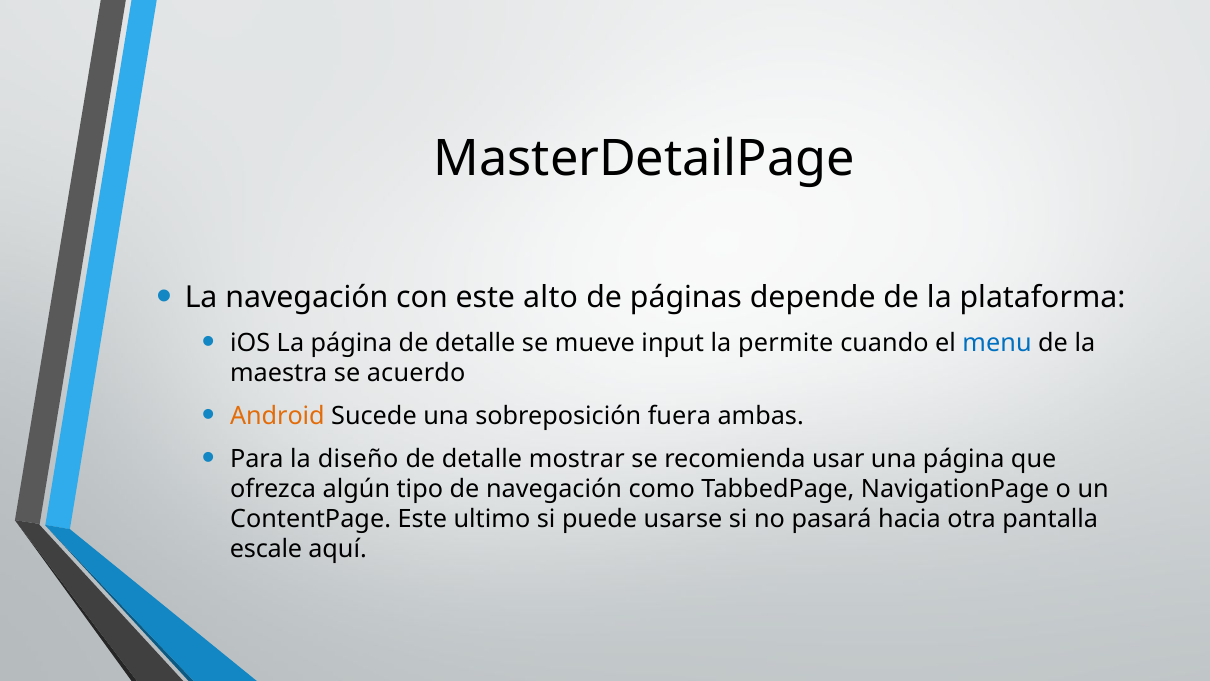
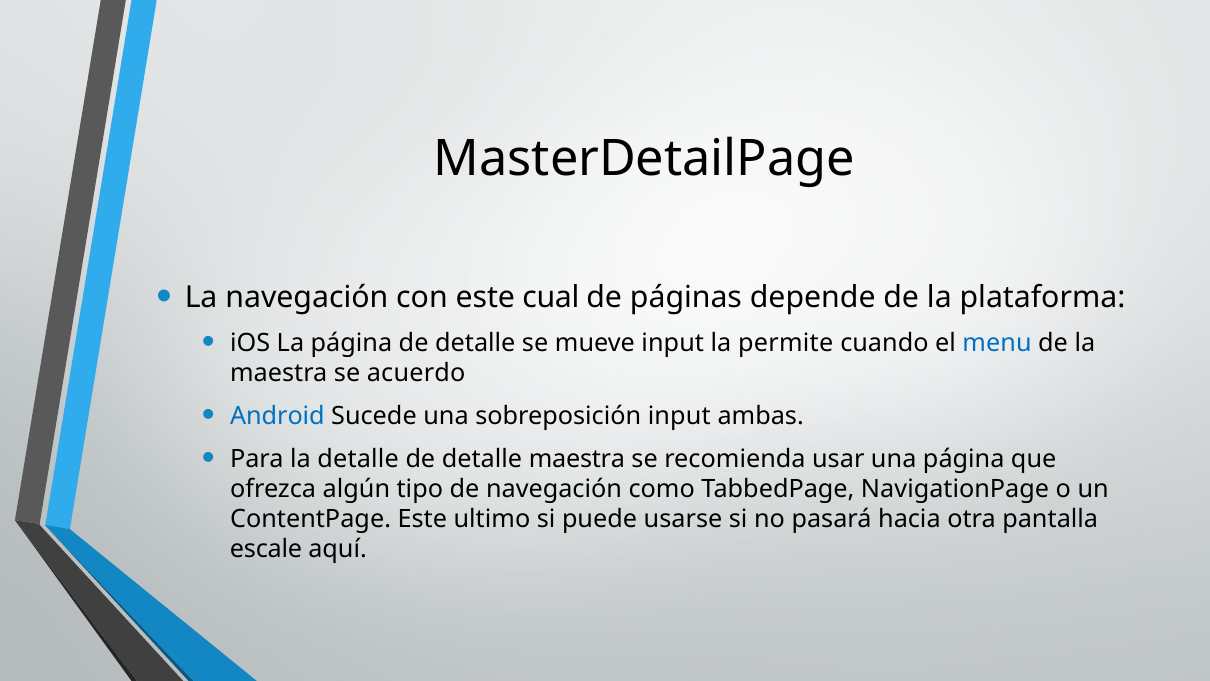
alto: alto -> cual
Android colour: orange -> blue
sobreposición fuera: fuera -> input
la diseño: diseño -> detalle
detalle mostrar: mostrar -> maestra
